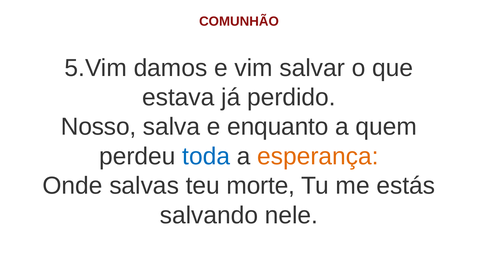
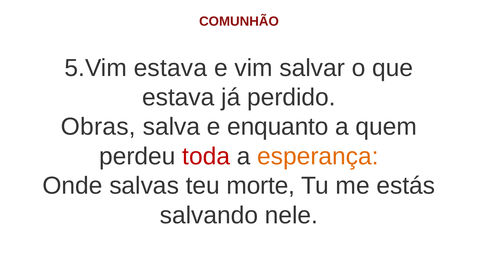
5.Vim damos: damos -> estava
Nosso: Nosso -> Obras
toda colour: blue -> red
